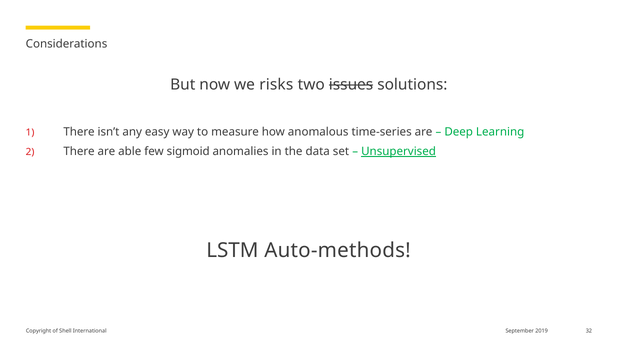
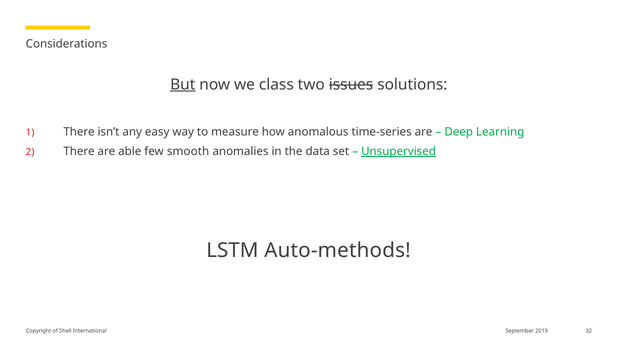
But underline: none -> present
risks: risks -> class
sigmoid: sigmoid -> smooth
